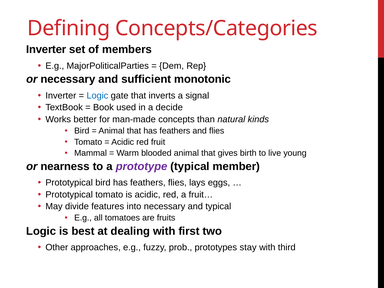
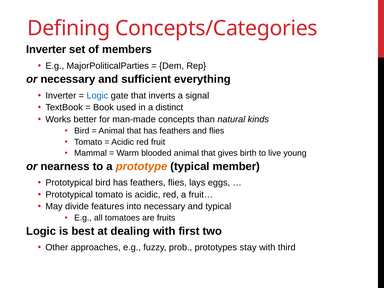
monotonic: monotonic -> everything
decide: decide -> distinct
prototype colour: purple -> orange
